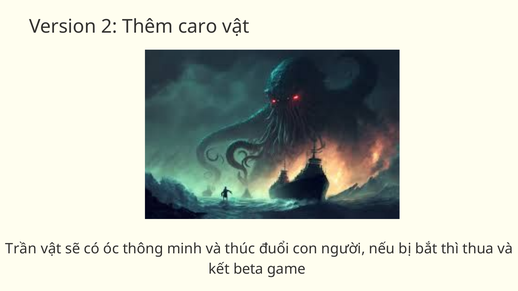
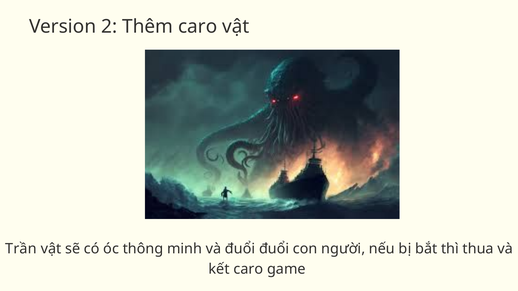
và thúc: thúc -> đuổi
kết beta: beta -> caro
